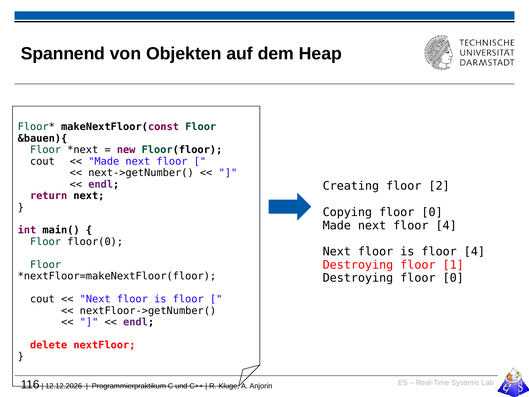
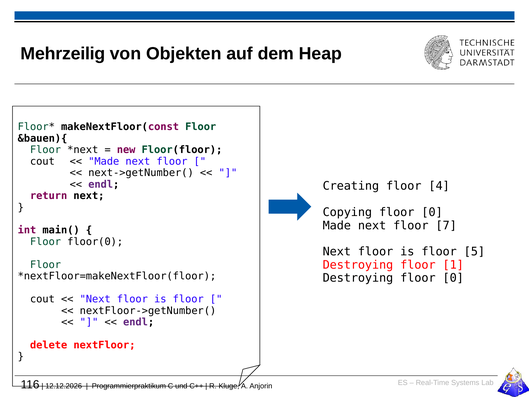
Spannend: Spannend -> Mehrzeilig
2: 2 -> 4
next floor 4: 4 -> 7
is floor 4: 4 -> 5
